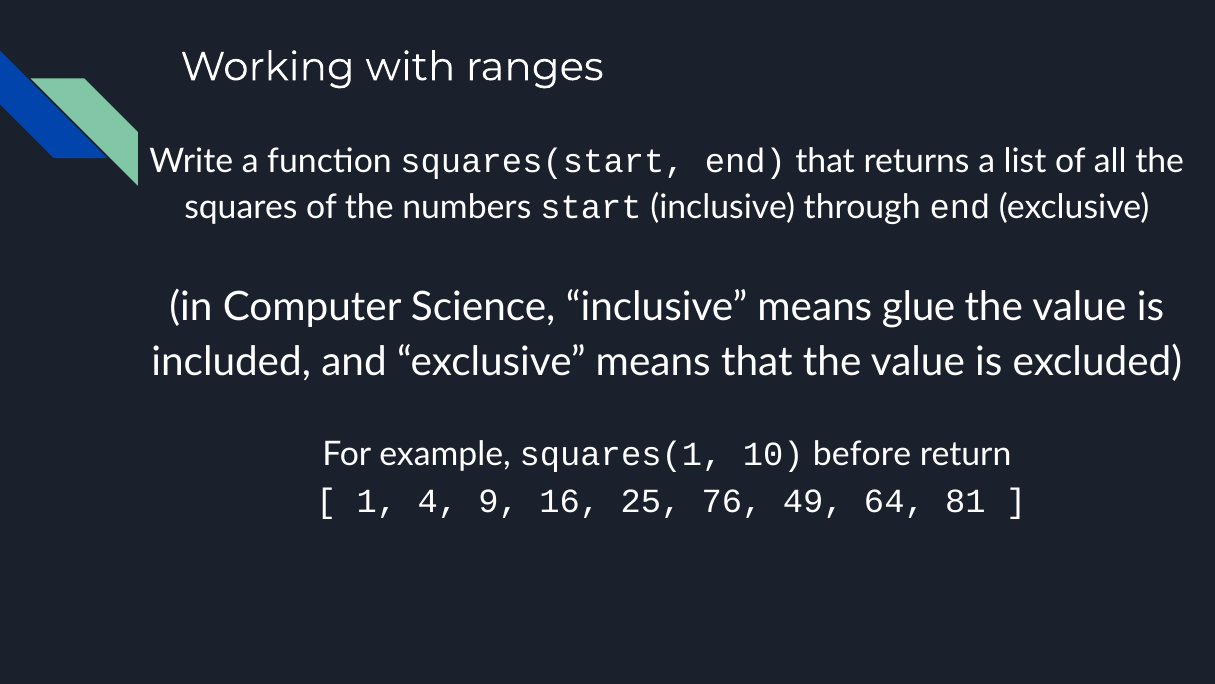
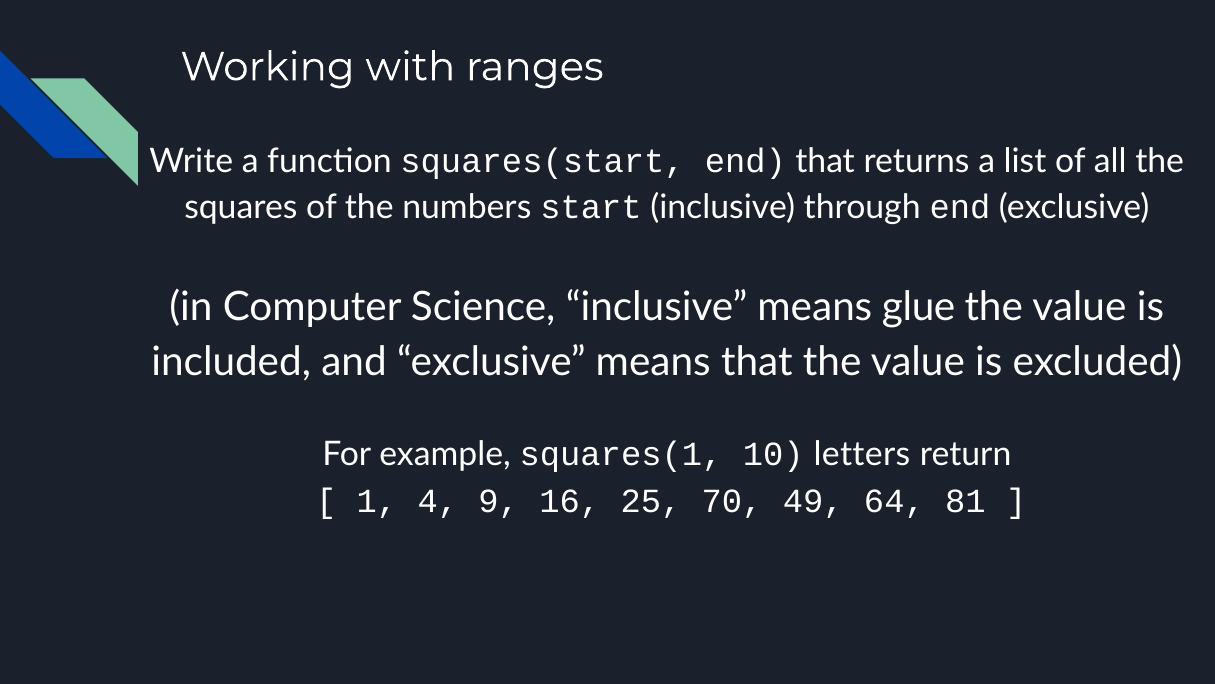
before: before -> letters
76: 76 -> 70
